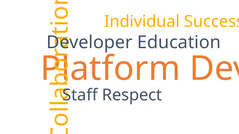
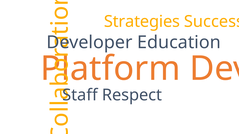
Individual: Individual -> Strategies
